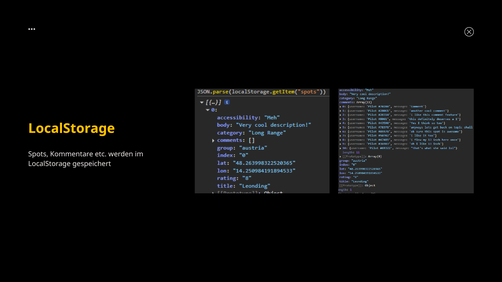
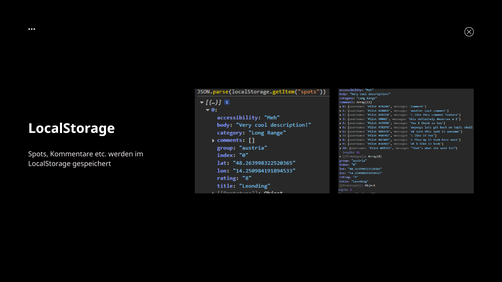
LocalStorage at (72, 129) colour: yellow -> white
